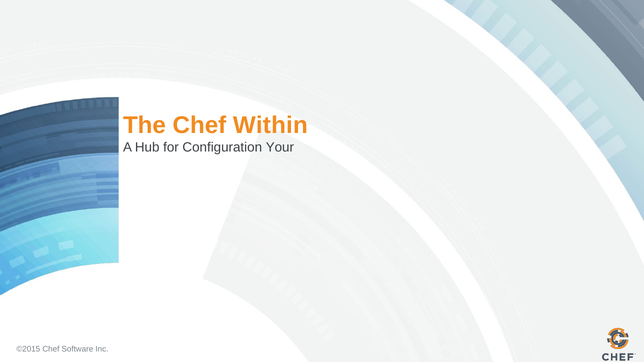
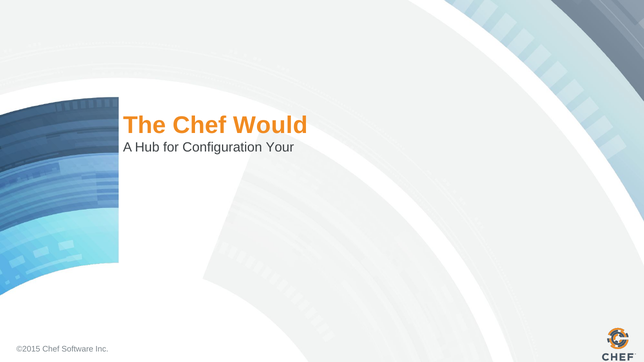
Within: Within -> Would
